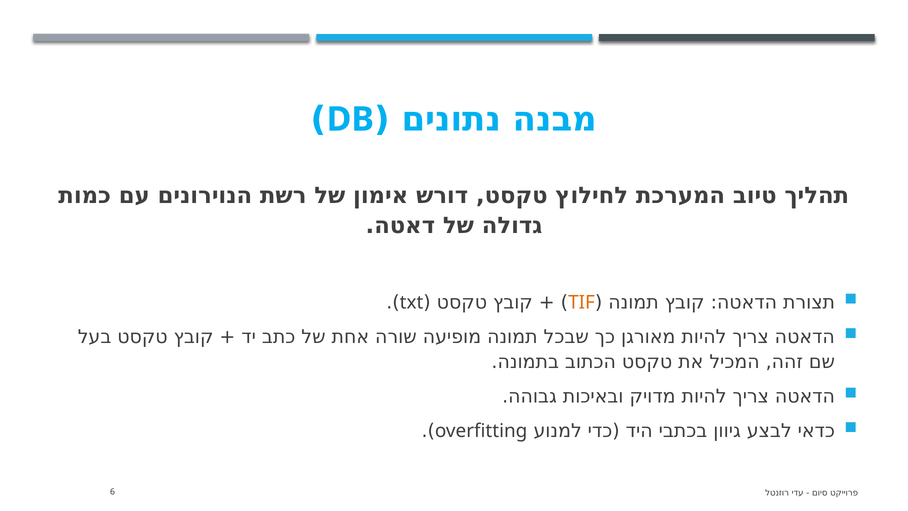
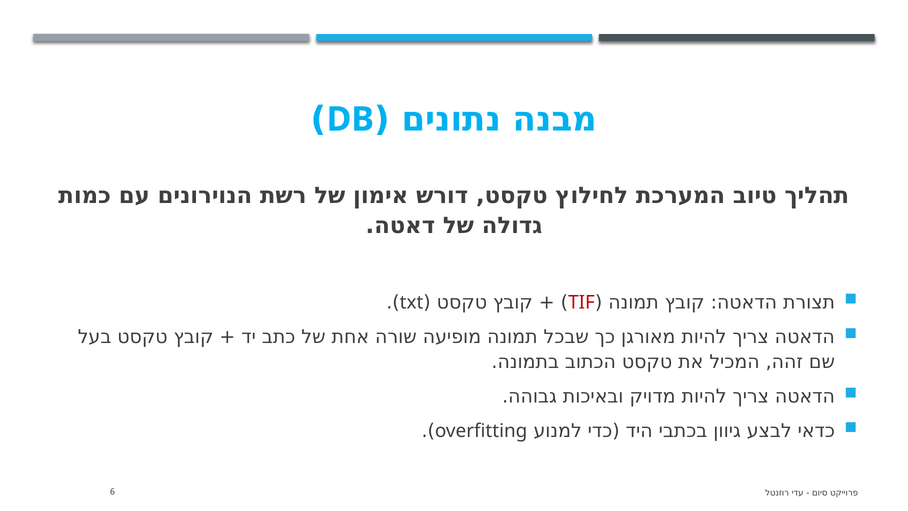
TIF colour: orange -> red
